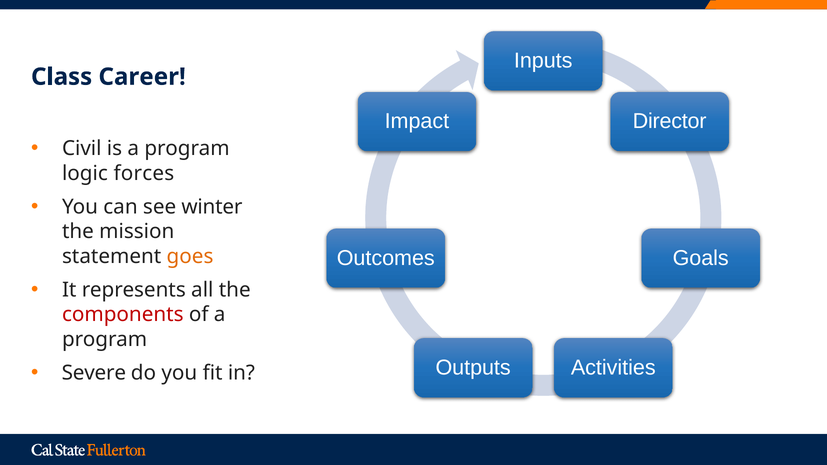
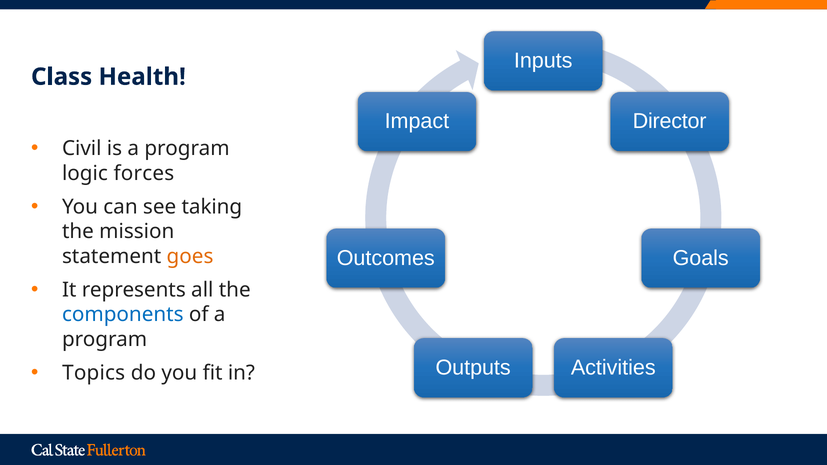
Career: Career -> Health
winter: winter -> taking
components colour: red -> blue
Severe: Severe -> Topics
